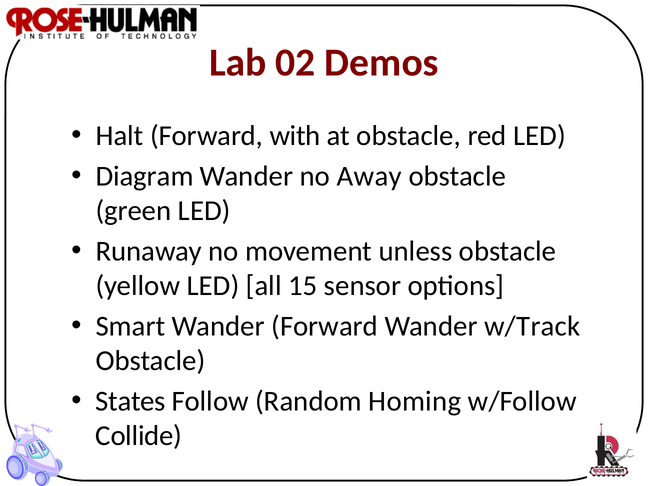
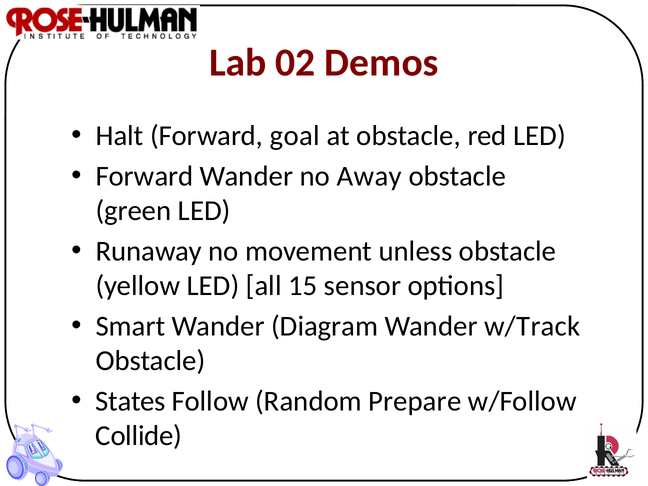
with: with -> goal
Diagram at (145, 176): Diagram -> Forward
Wander Forward: Forward -> Diagram
Homing: Homing -> Prepare
